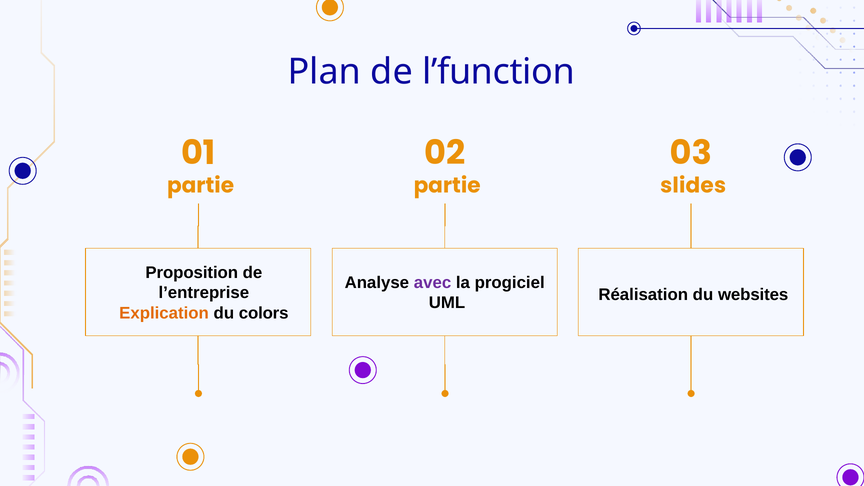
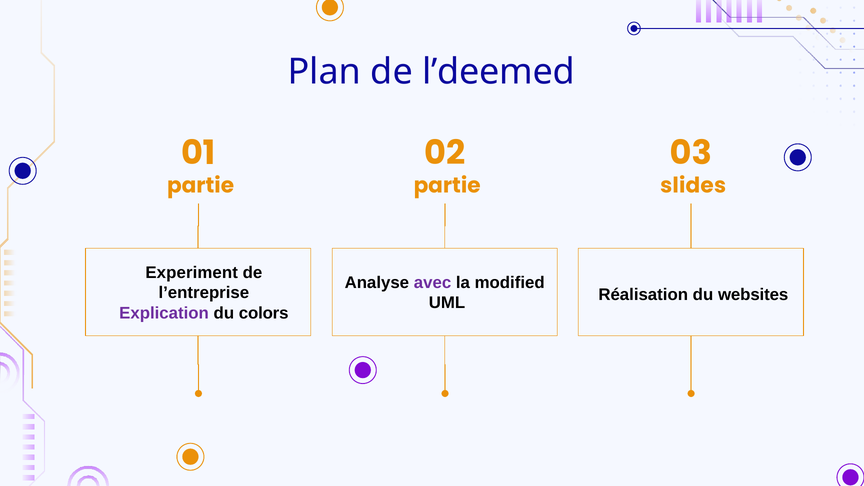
l’function: l’function -> l’deemed
Proposition: Proposition -> Experiment
progiciel: progiciel -> modified
Explication colour: orange -> purple
